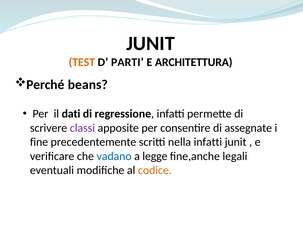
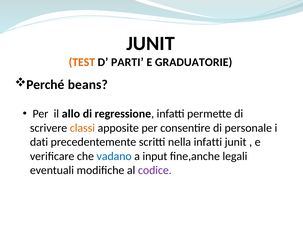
ARCHITETTURA: ARCHITETTURA -> GRADUATORIE
dati: dati -> allo
classi colour: purple -> orange
assegnate: assegnate -> personale
fine: fine -> dati
legge: legge -> input
codice colour: orange -> purple
